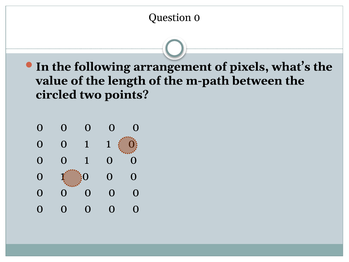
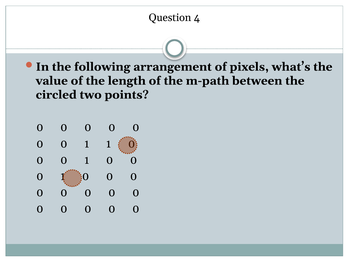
Question 0: 0 -> 4
